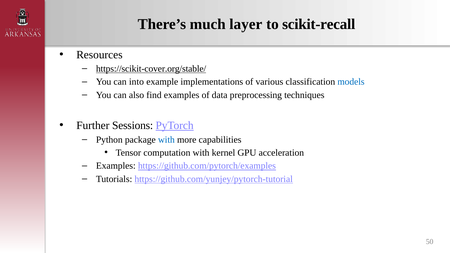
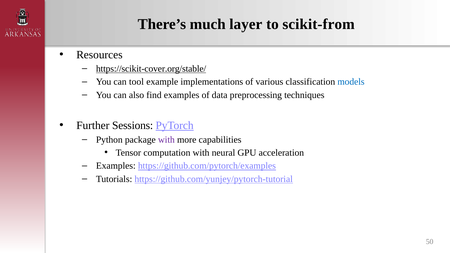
scikit-recall: scikit-recall -> scikit-from
into: into -> tool
with at (166, 140) colour: blue -> purple
kernel: kernel -> neural
